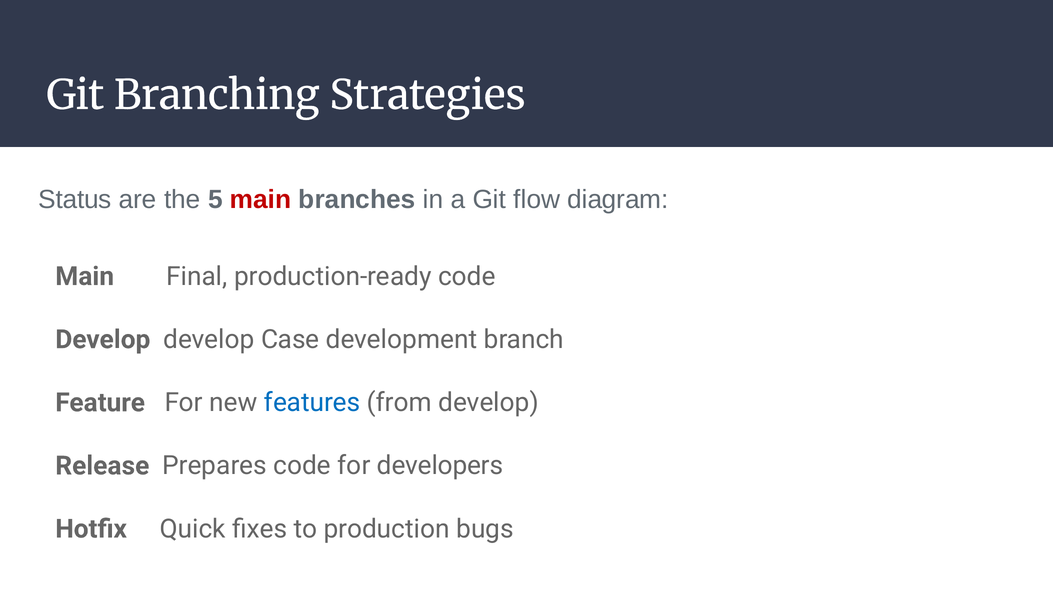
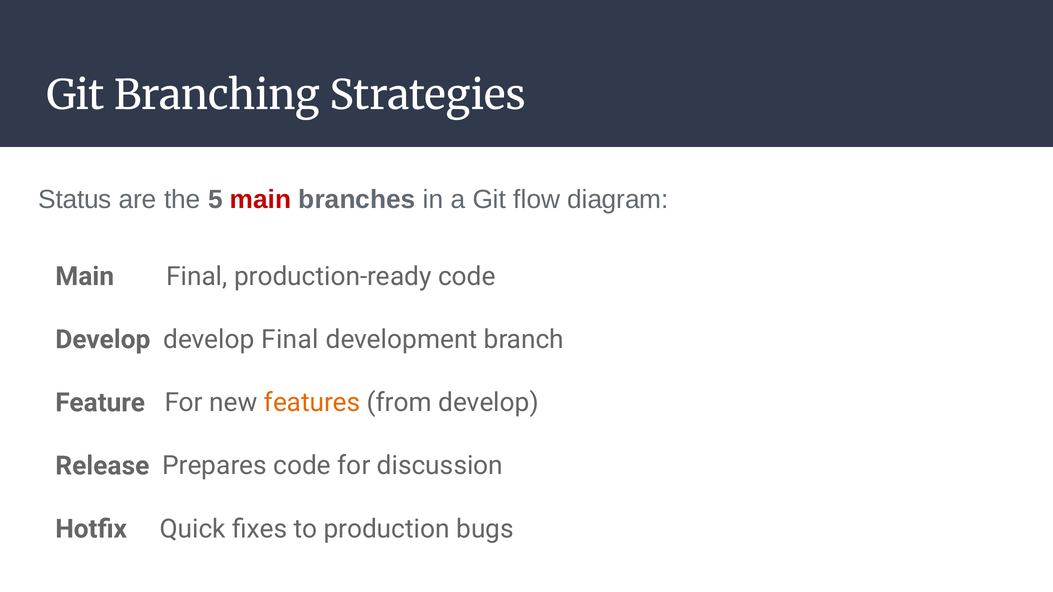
develop Case: Case -> Final
features colour: blue -> orange
developers: developers -> discussion
